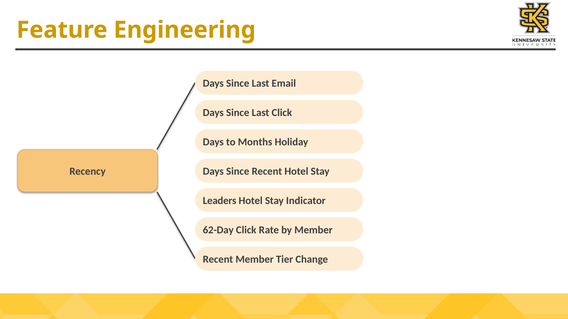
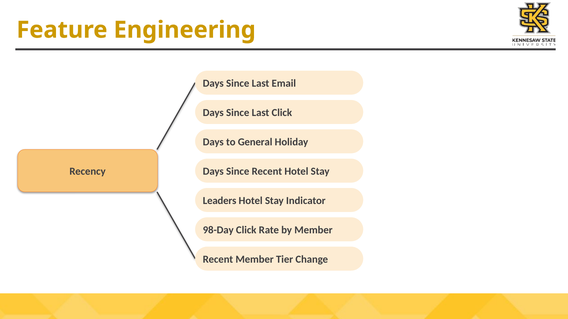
Months: Months -> General
62-Day: 62-Day -> 98-Day
